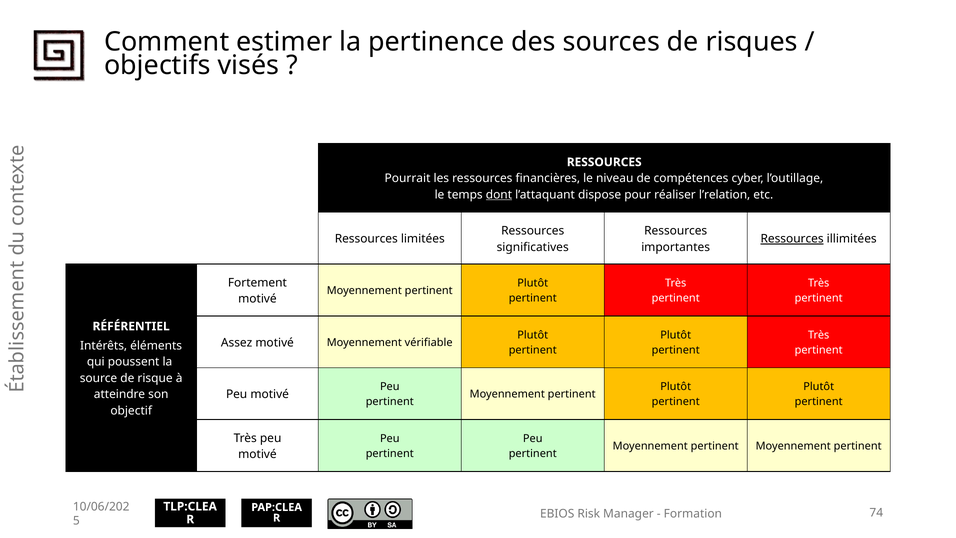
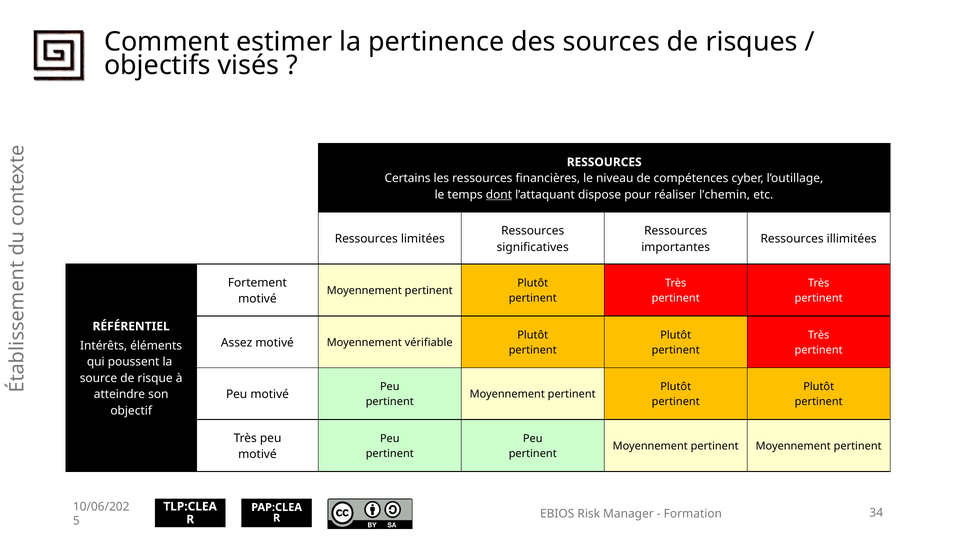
Pourrait: Pourrait -> Certains
l’relation: l’relation -> l’chemin
Ressources at (792, 239) underline: present -> none
74: 74 -> 34
